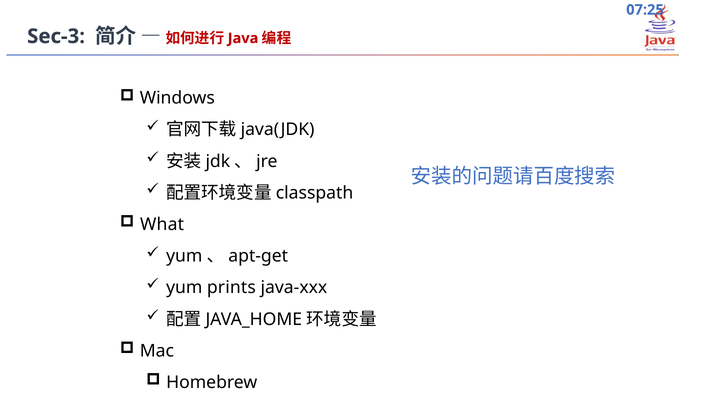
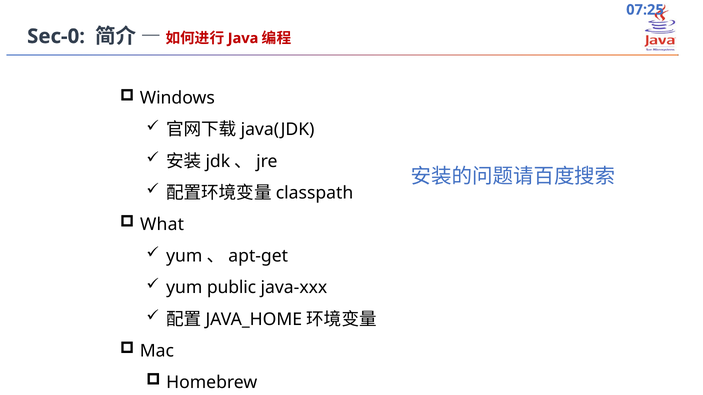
Sec-3: Sec-3 -> Sec-0
prints: prints -> public
